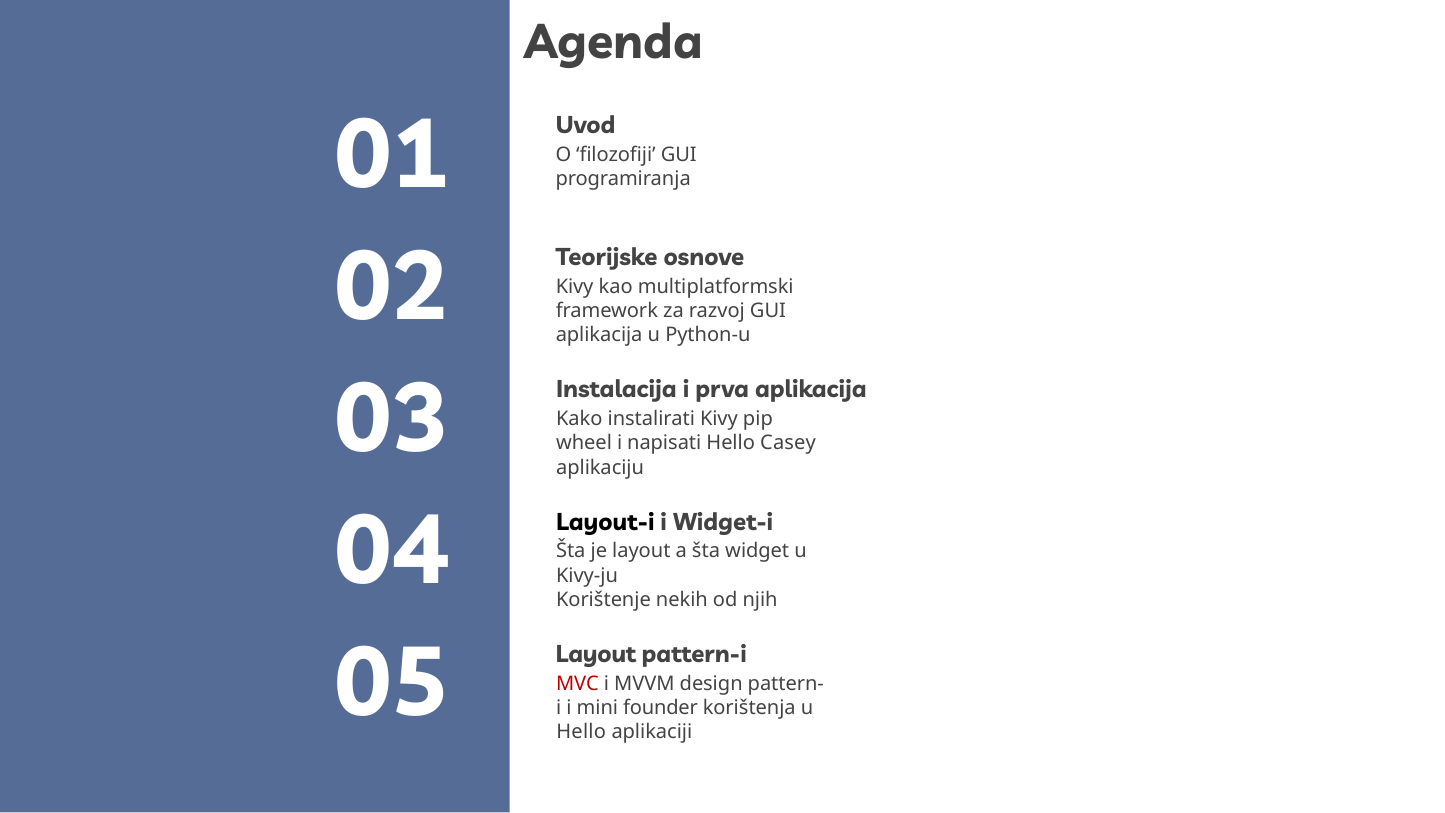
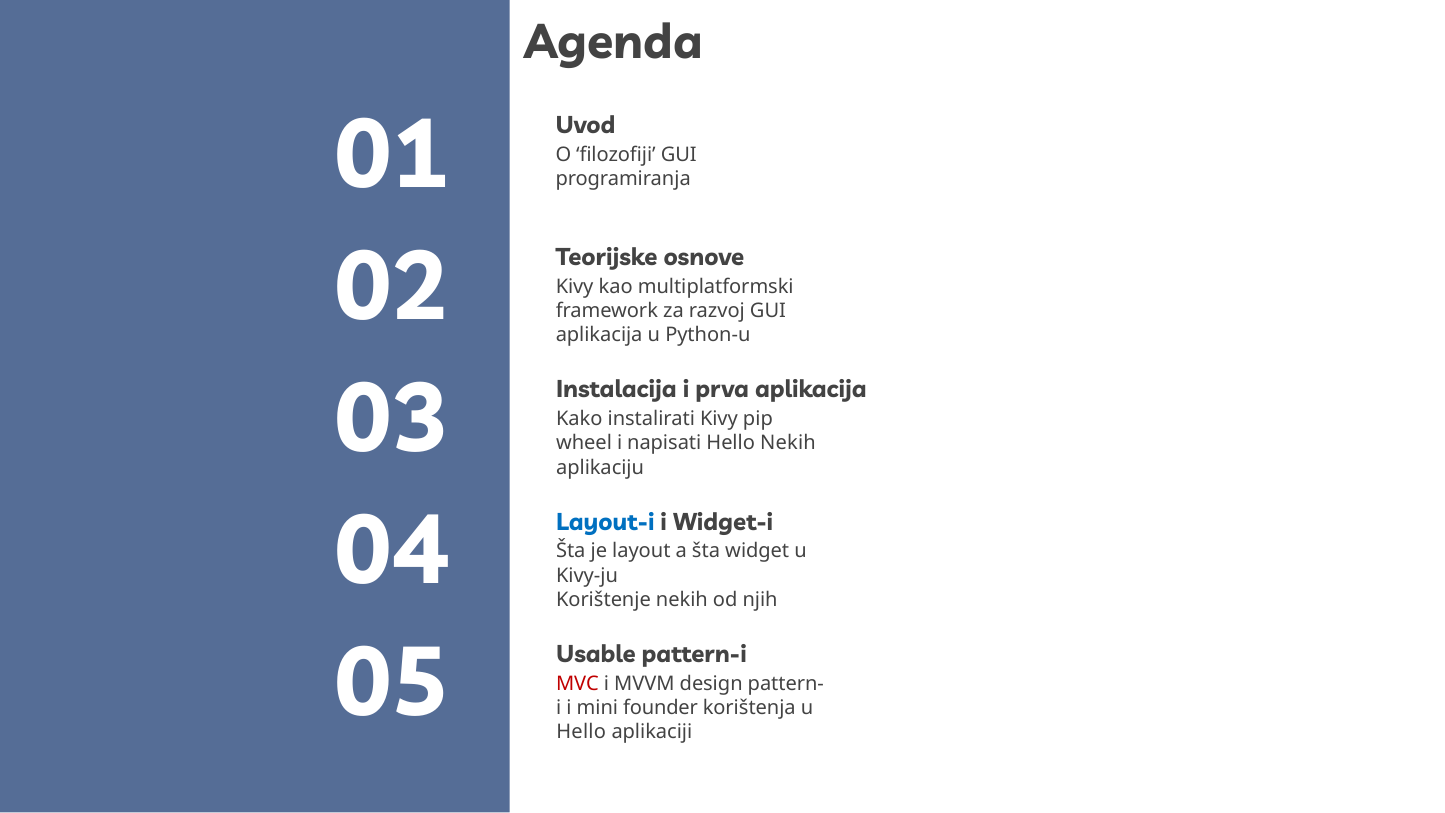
Hello Casey: Casey -> Nekih
Layout-i colour: black -> blue
Layout at (596, 654): Layout -> Usable
